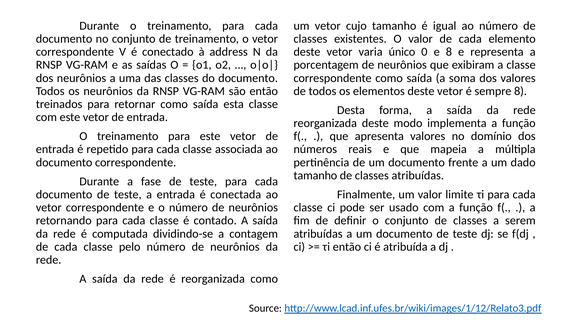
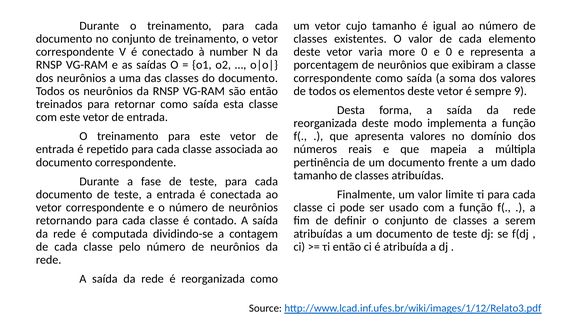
address: address -> number
único: único -> more
e 8: 8 -> 0
sempre 8: 8 -> 9
